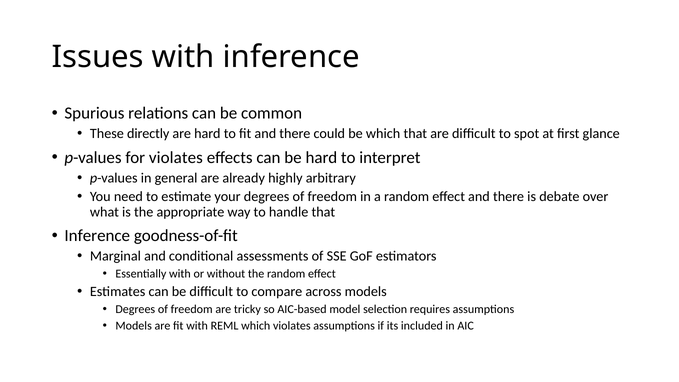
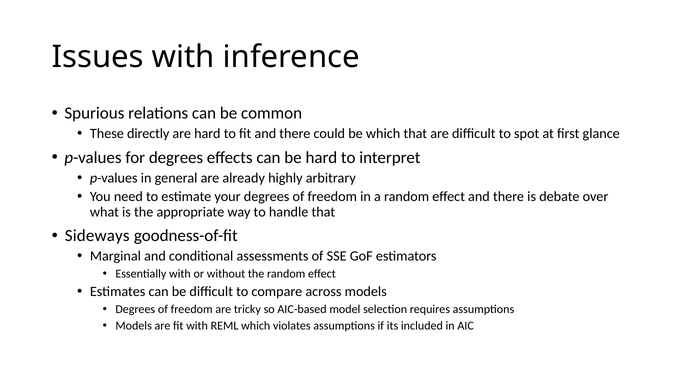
for violates: violates -> degrees
Inference at (97, 236): Inference -> Sideways
